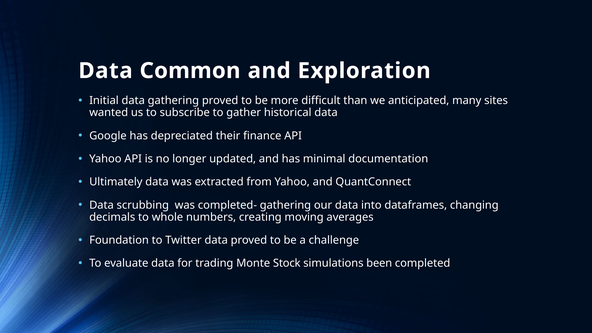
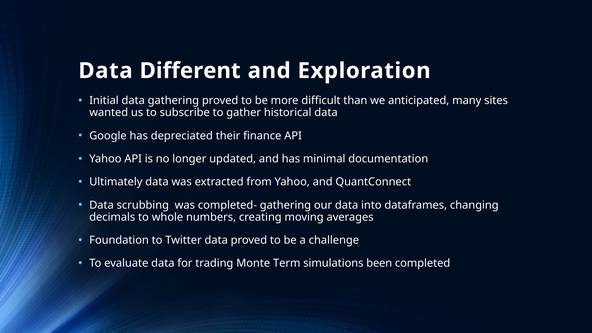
Common: Common -> Different
Stock: Stock -> Term
